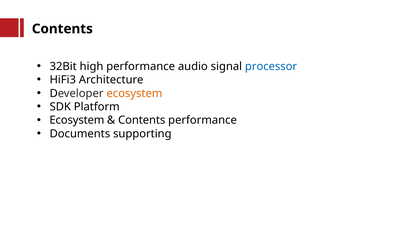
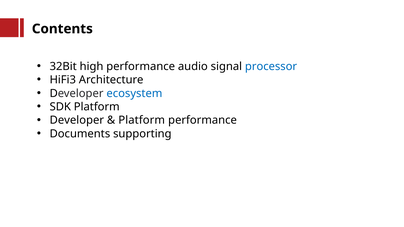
ecosystem at (134, 93) colour: orange -> blue
Ecosystem at (77, 120): Ecosystem -> Developer
Contents at (142, 120): Contents -> Platform
